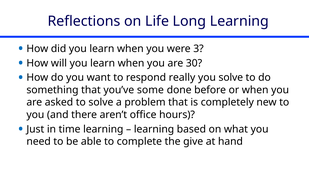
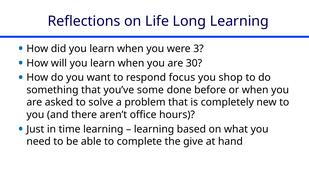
really: really -> focus
you solve: solve -> shop
